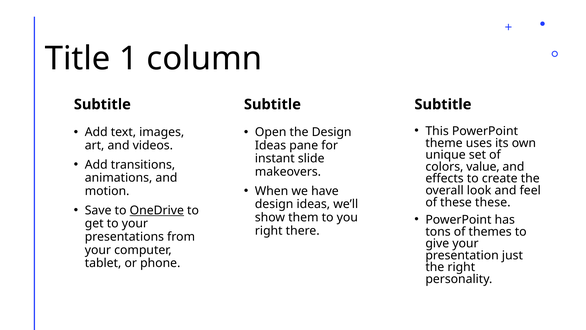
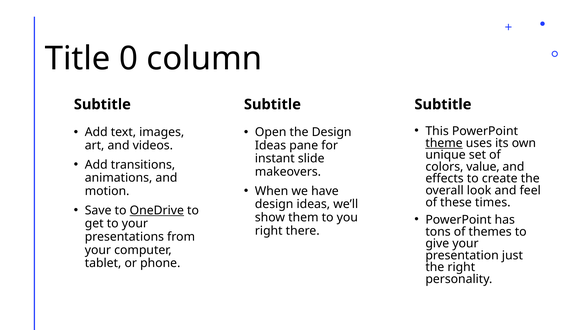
1: 1 -> 0
theme underline: none -> present
these these: these -> times
